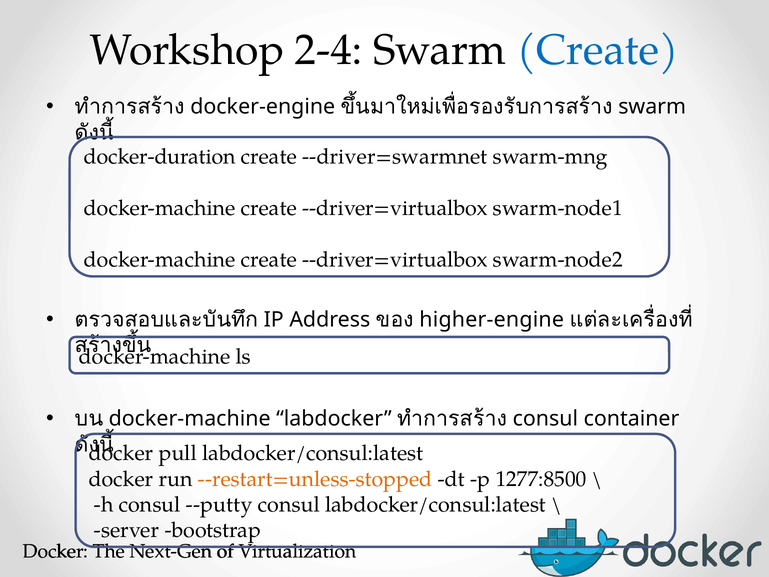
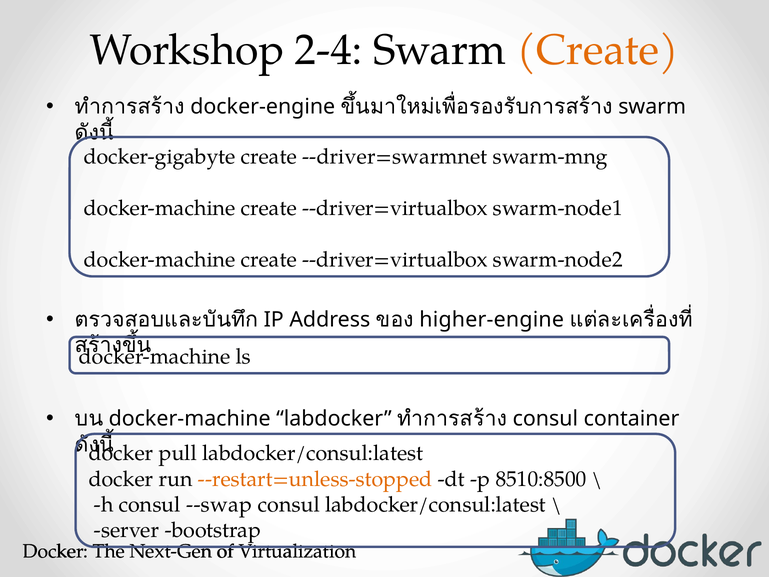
Create at (598, 50) colour: blue -> orange
docker-duration: docker-duration -> docker-gigabyte
1277:8500: 1277:8500 -> 8510:8500
--putty: --putty -> --swap
